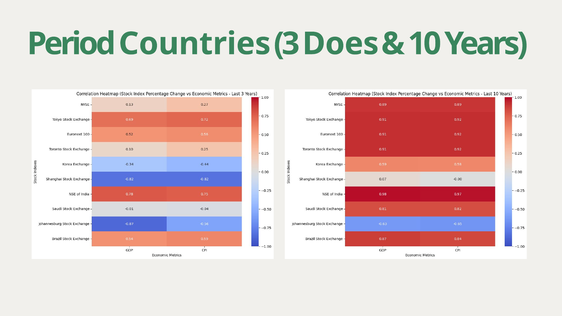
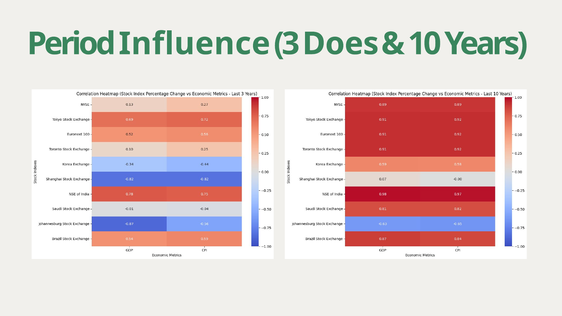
Countries: Countries -> Influence
